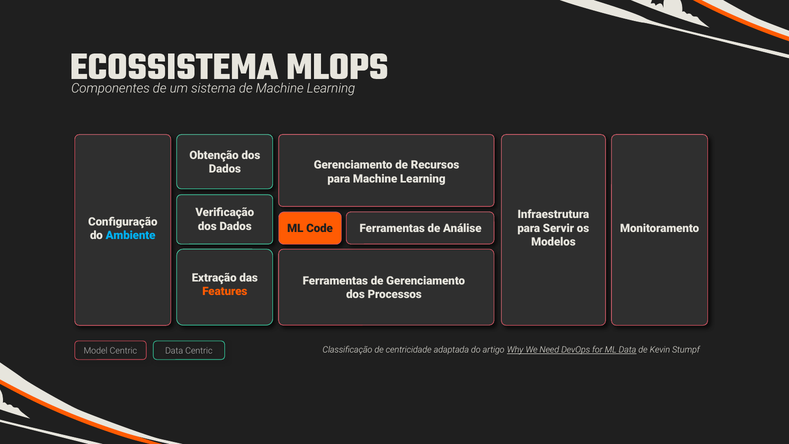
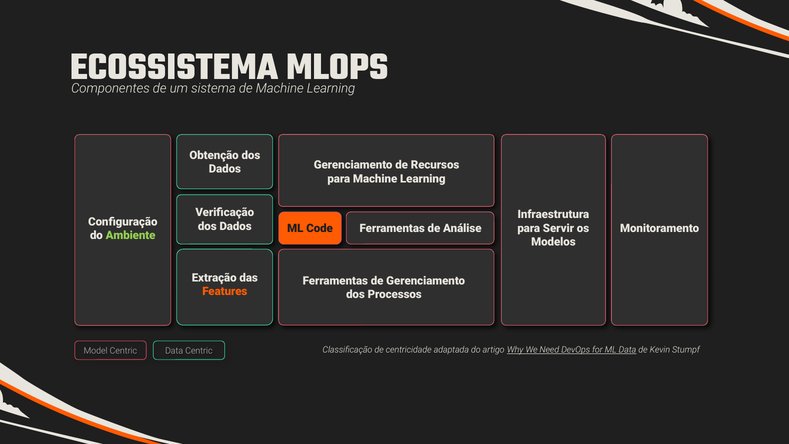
Ambiente colour: light blue -> light green
